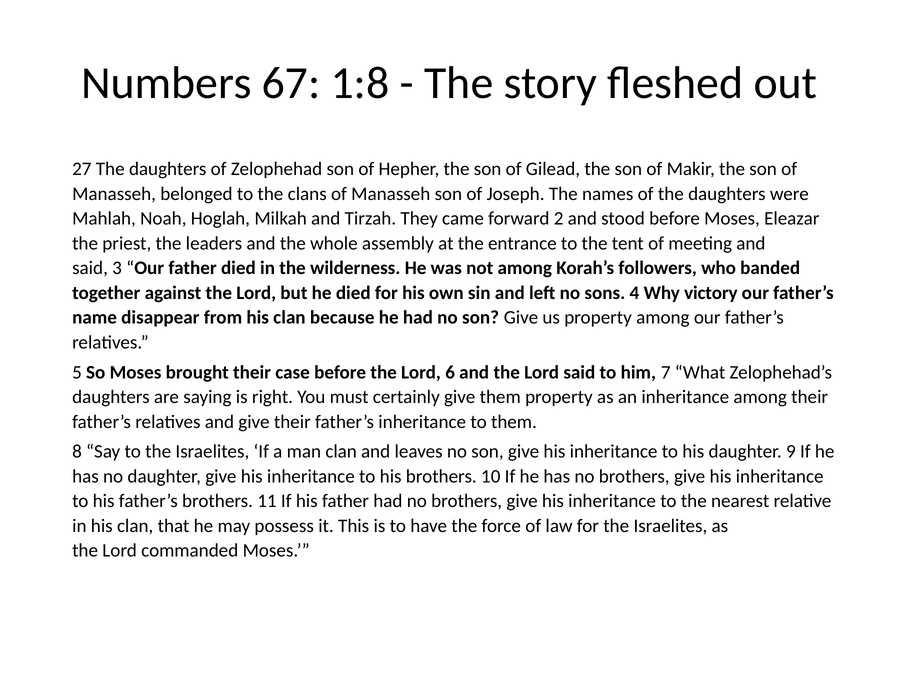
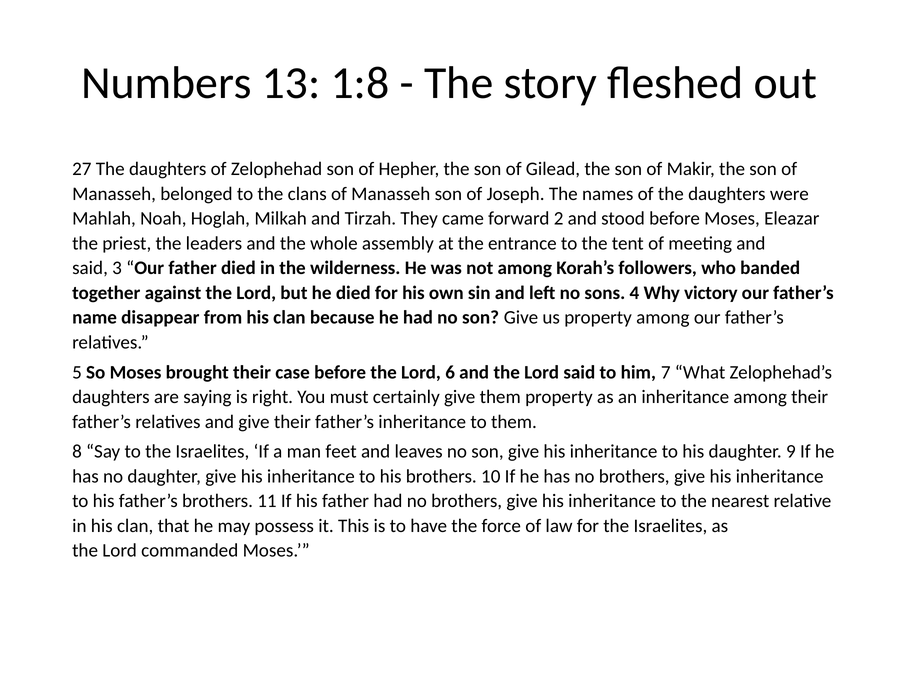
67: 67 -> 13
man clan: clan -> feet
